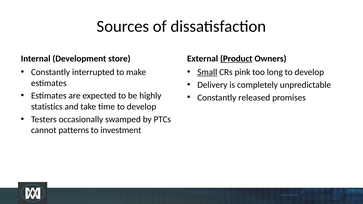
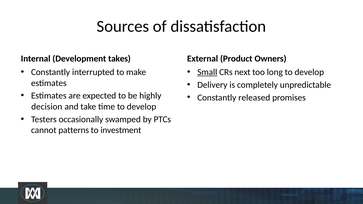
store: store -> takes
Product underline: present -> none
pink: pink -> next
statistics: statistics -> decision
